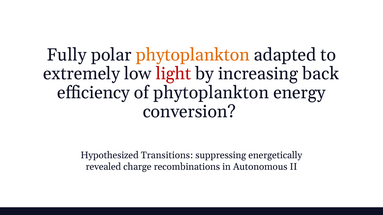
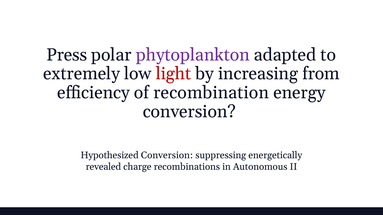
Fully: Fully -> Press
phytoplankton at (193, 55) colour: orange -> purple
back: back -> from
of phytoplankton: phytoplankton -> recombination
Hypothesized Transitions: Transitions -> Conversion
